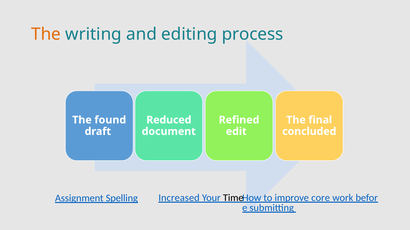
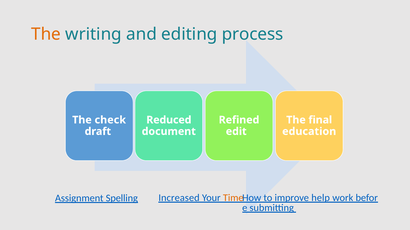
found: found -> check
concluded: concluded -> education
Time colour: black -> orange
core: core -> help
